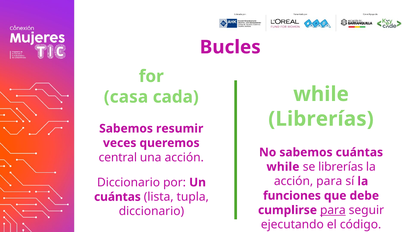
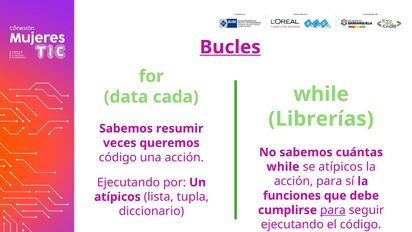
Bucles underline: none -> present
casa: casa -> data
central at (118, 157): central -> código
se librerías: librerías -> atípicos
Diccionario at (129, 182): Diccionario -> Ejecutando
cuántas at (117, 197): cuántas -> atípicos
